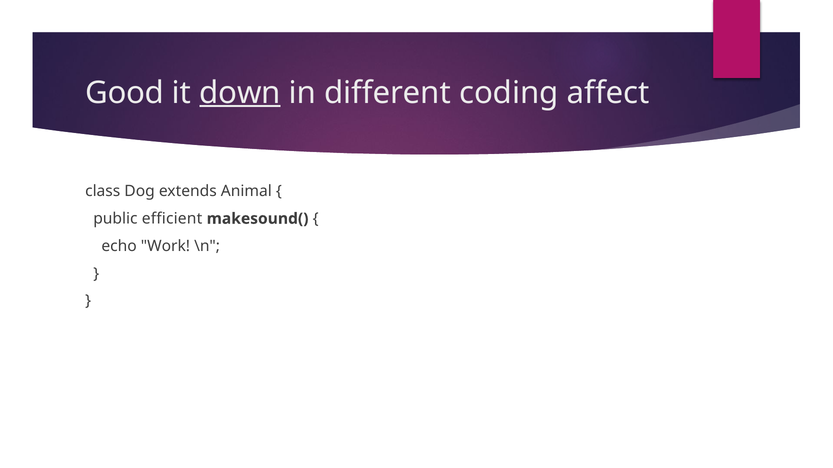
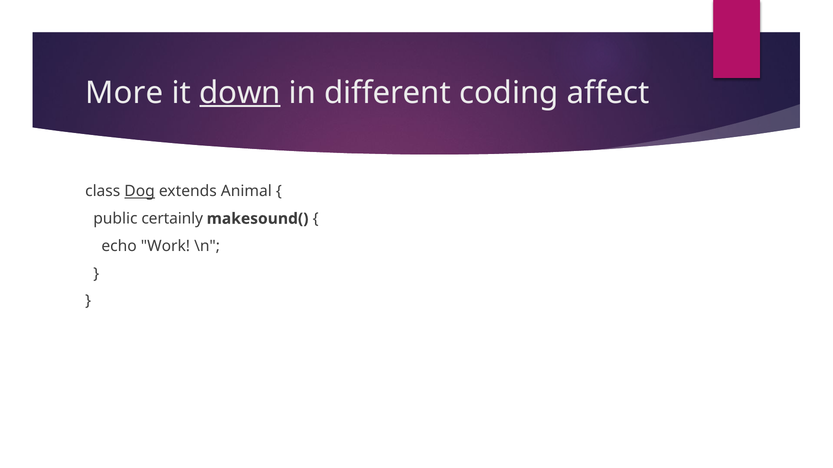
Good: Good -> More
Dog underline: none -> present
efficient: efficient -> certainly
